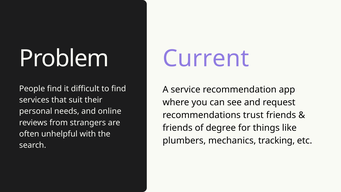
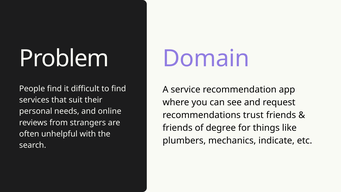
Current: Current -> Domain
tracking: tracking -> indicate
